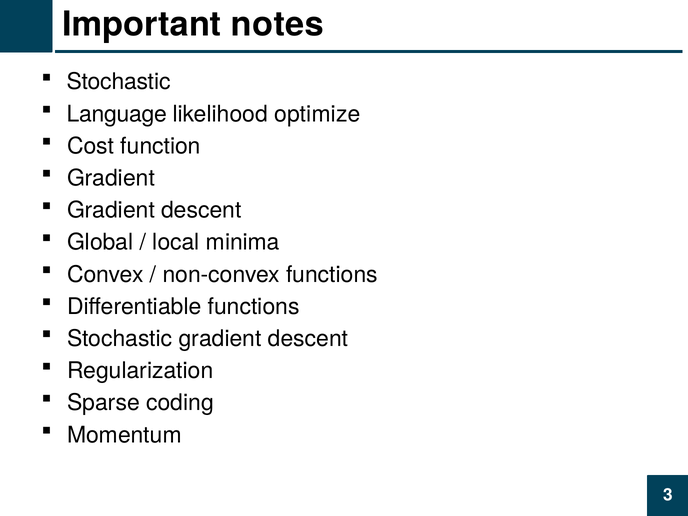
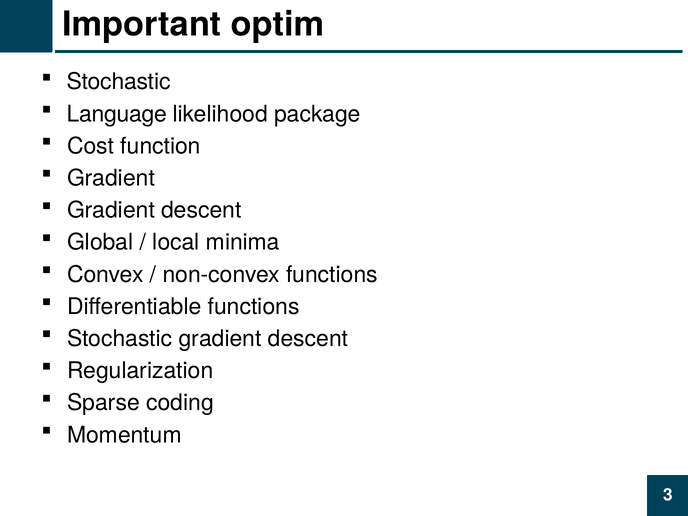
notes: notes -> optim
optimize: optimize -> package
